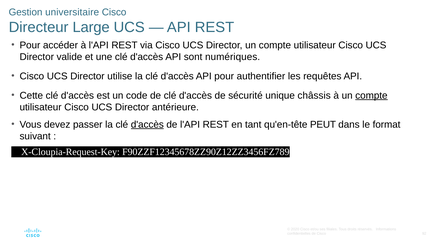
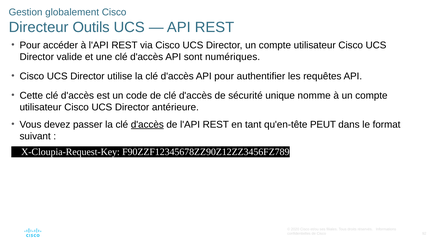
universitaire: universitaire -> globalement
Large: Large -> Outils
châssis: châssis -> nomme
compte at (371, 96) underline: present -> none
